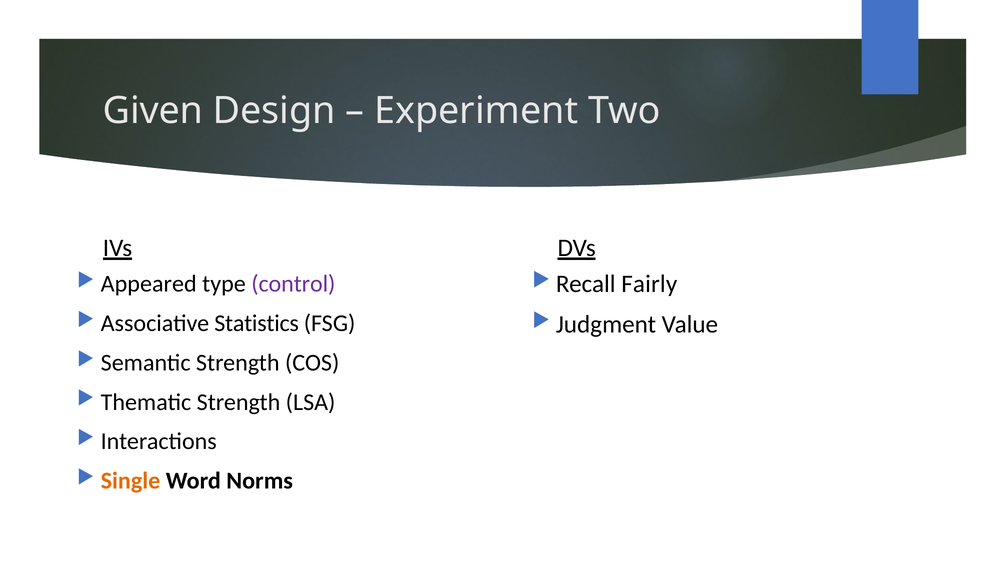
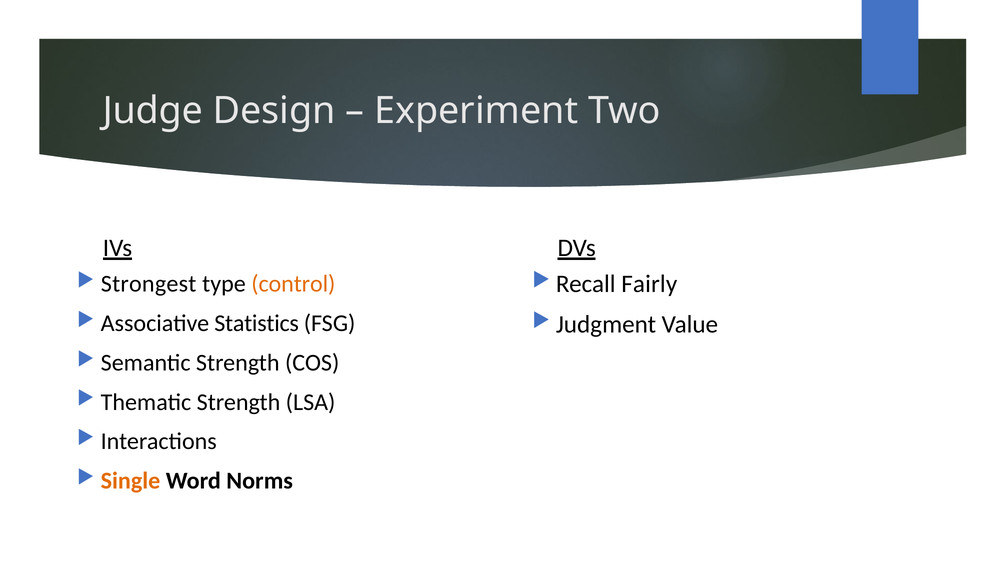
Given: Given -> Judge
Appeared: Appeared -> Strongest
control colour: purple -> orange
